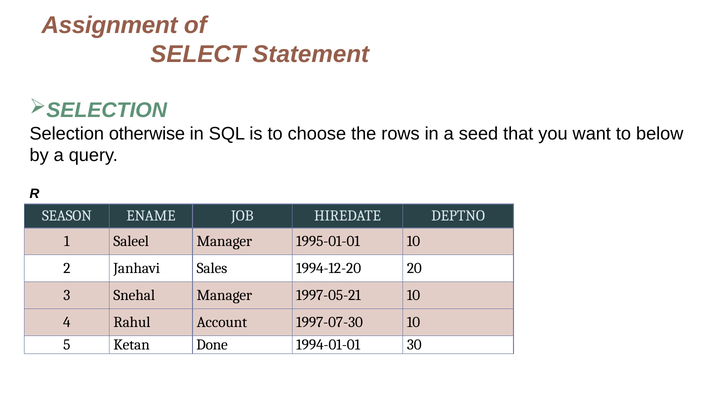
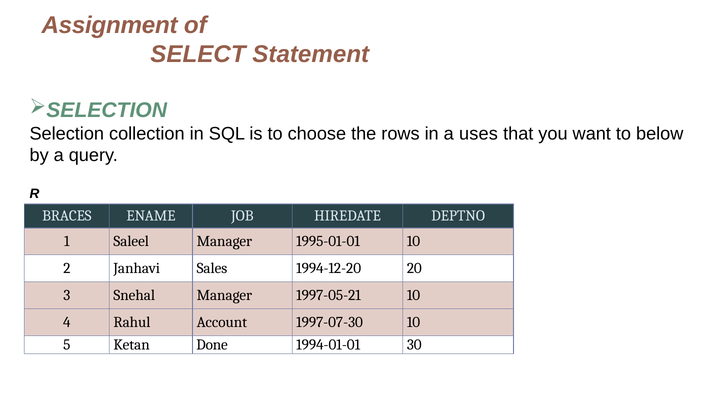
otherwise: otherwise -> collection
seed: seed -> uses
SEASON: SEASON -> BRACES
